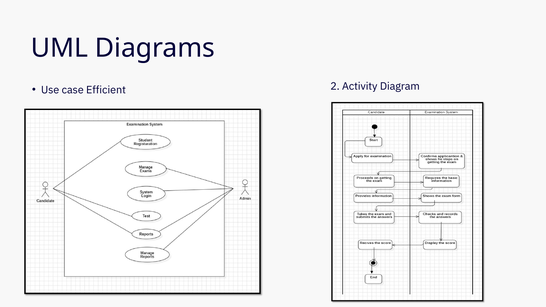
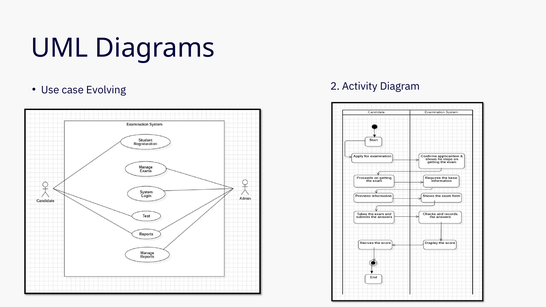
Efficient: Efficient -> Evolving
